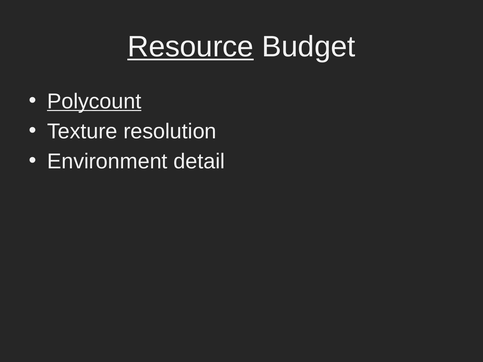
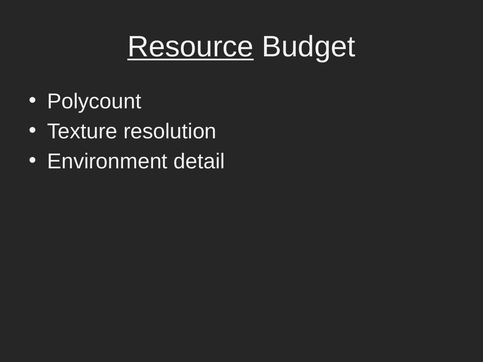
Polycount underline: present -> none
